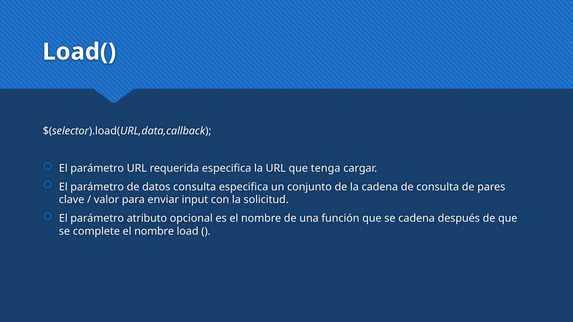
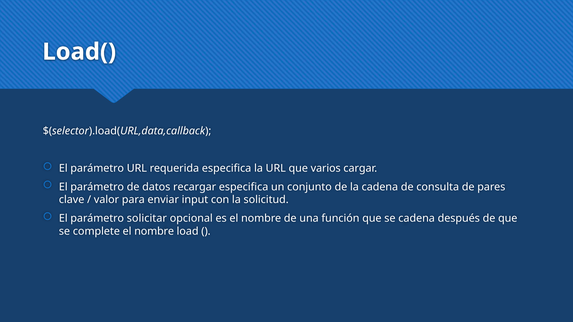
tenga: tenga -> varios
datos consulta: consulta -> recargar
atributo: atributo -> solicitar
